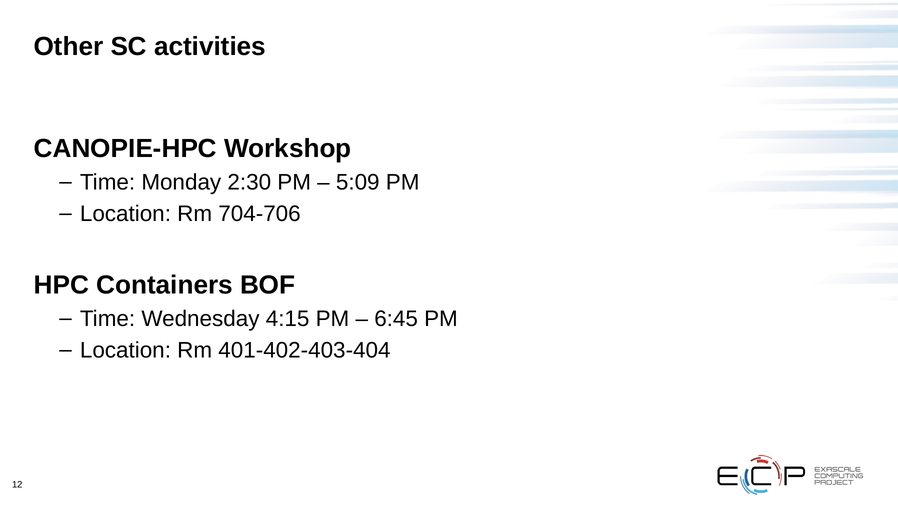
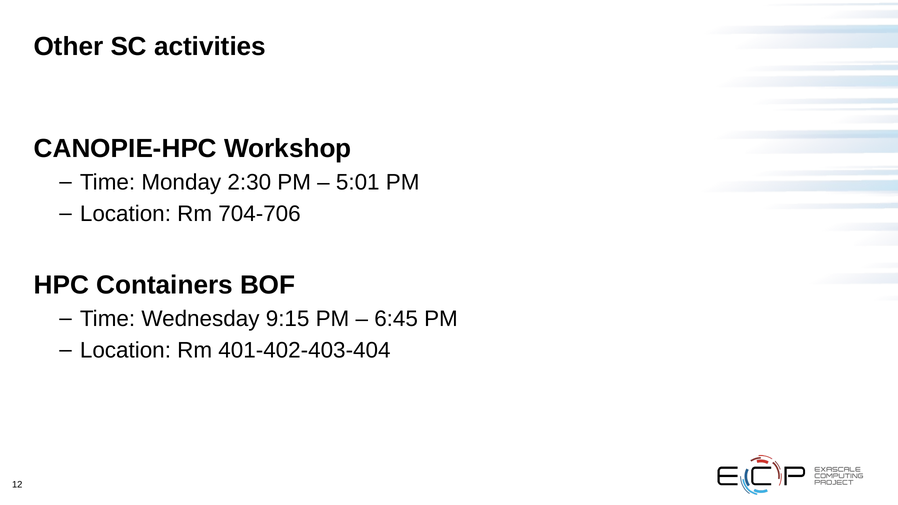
5:09: 5:09 -> 5:01
4:15: 4:15 -> 9:15
